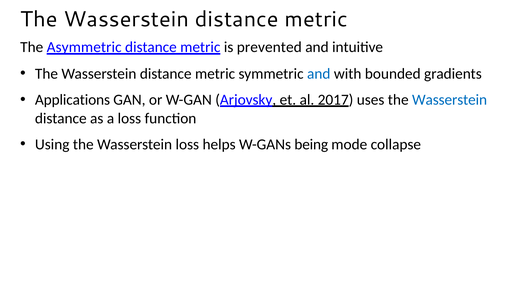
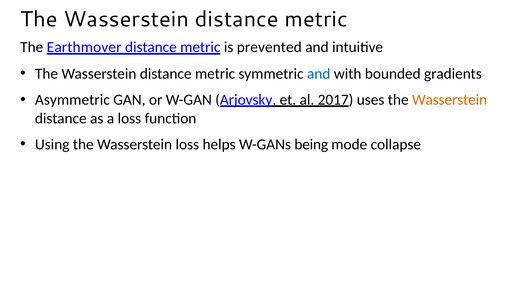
Asymmetric: Asymmetric -> Earthmover
Applications: Applications -> Asymmetric
Wasserstein at (450, 100) colour: blue -> orange
